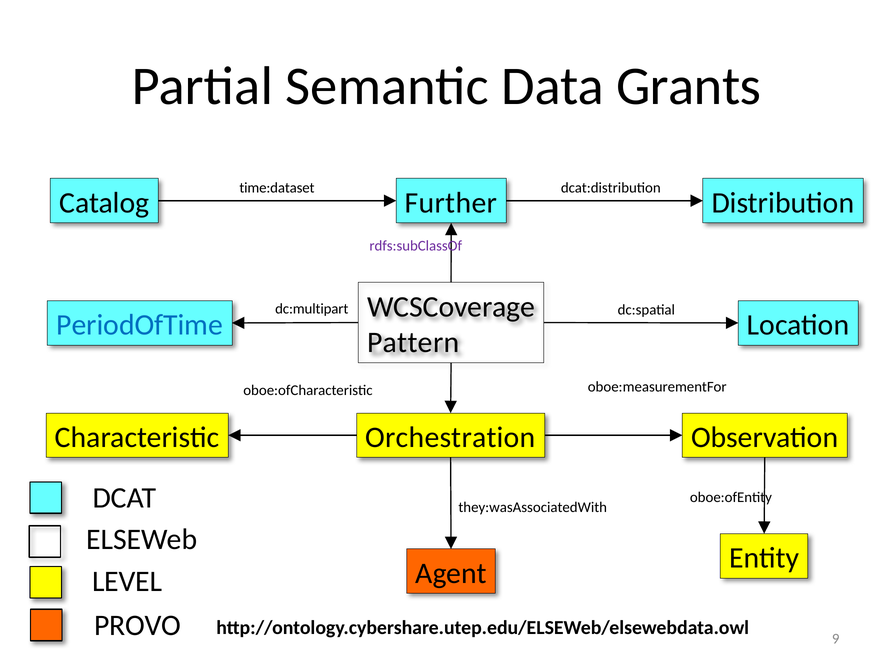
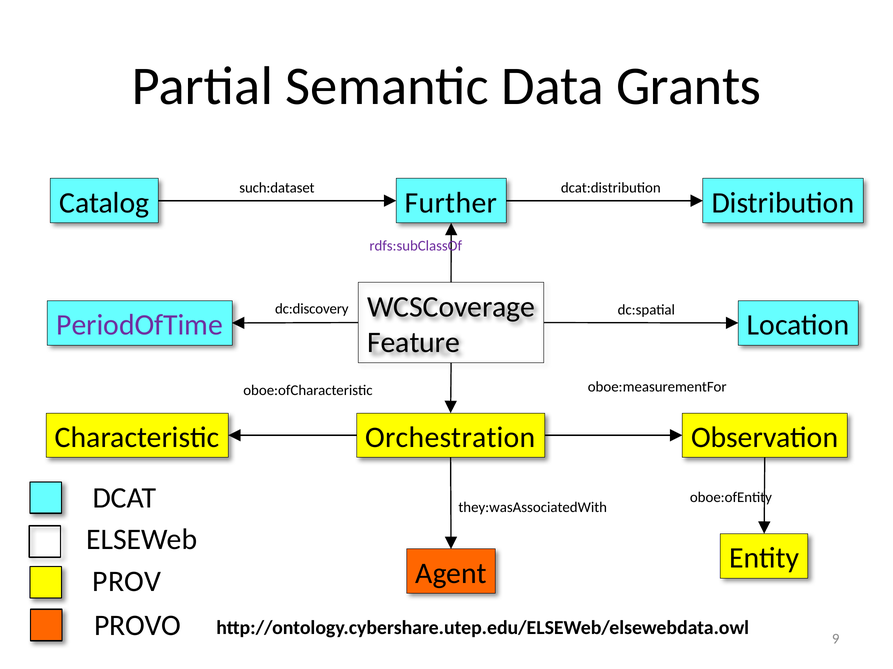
time:dataset: time:dataset -> such:dataset
dc:multipart: dc:multipart -> dc:discovery
PeriodOfTime colour: blue -> purple
Pattern: Pattern -> Feature
LEVEL: LEVEL -> PROV
